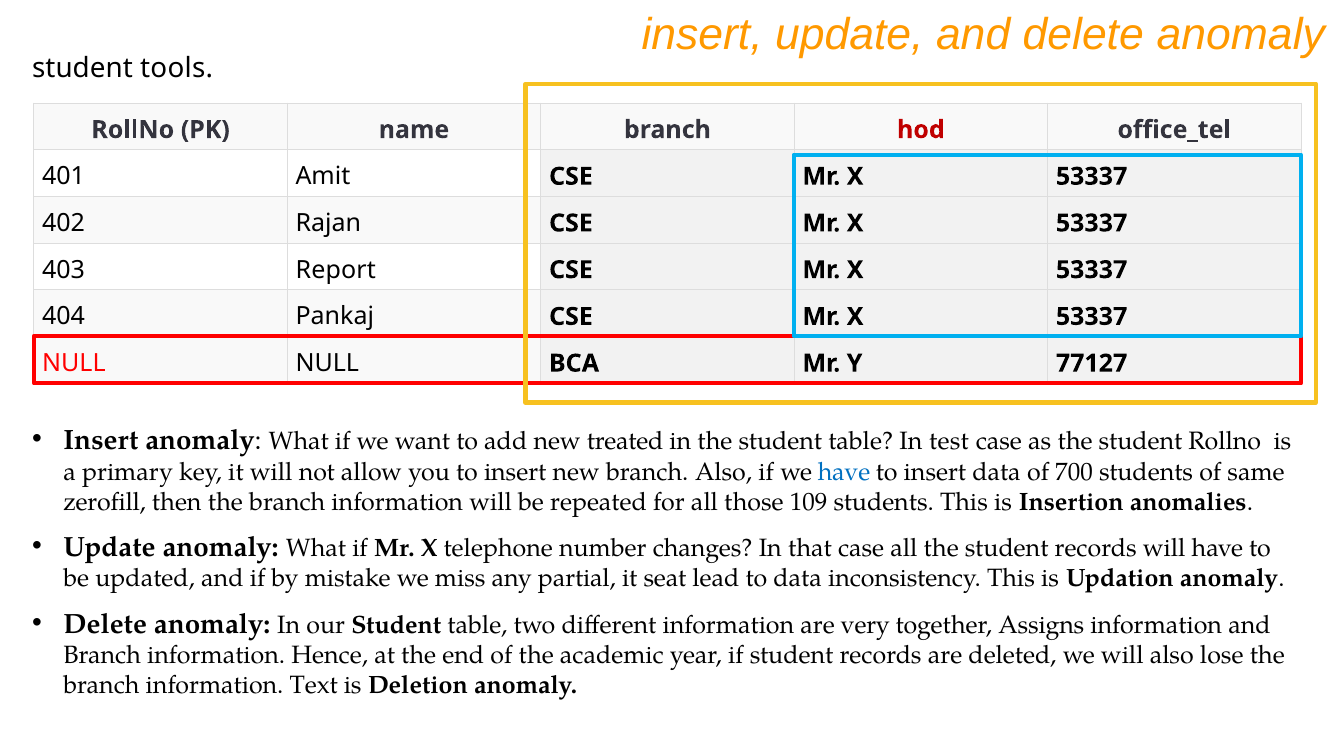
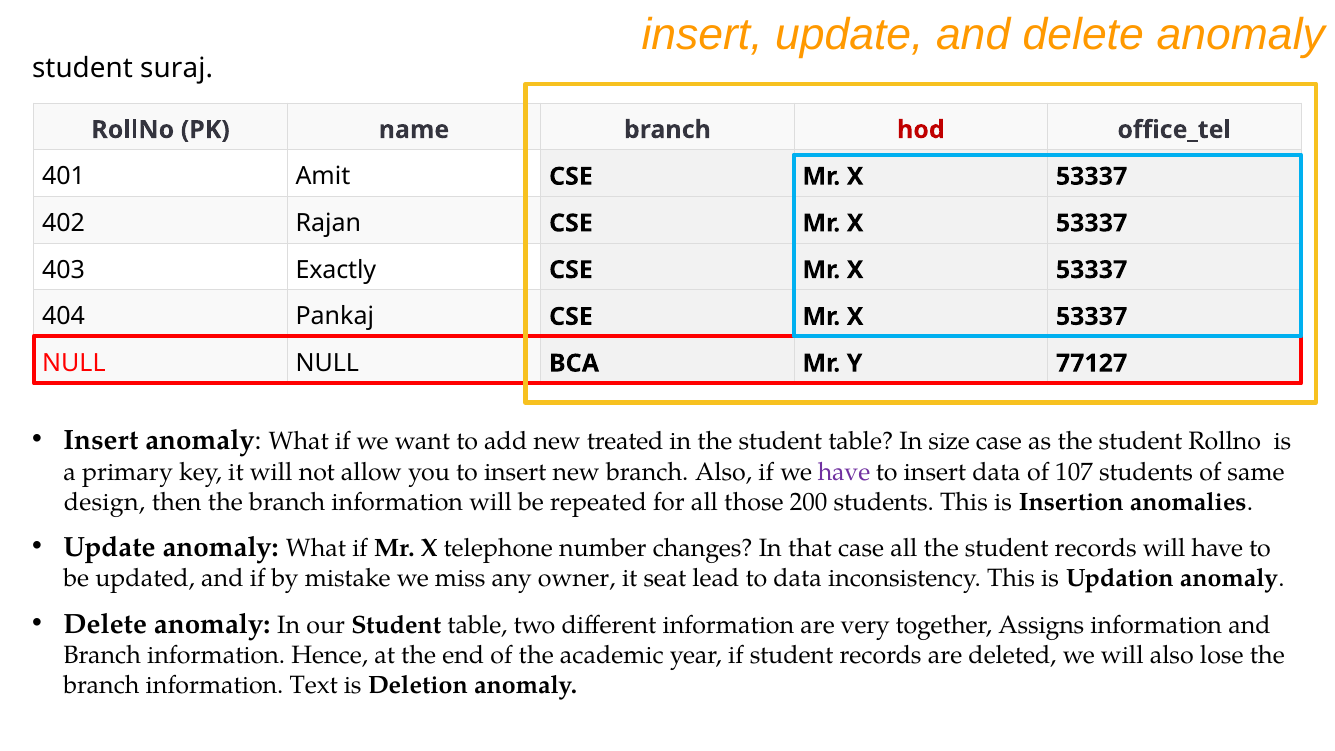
tools: tools -> suraj
Report: Report -> Exactly
test: test -> size
have at (844, 472) colour: blue -> purple
700: 700 -> 107
zerofill: zerofill -> design
109: 109 -> 200
partial: partial -> owner
